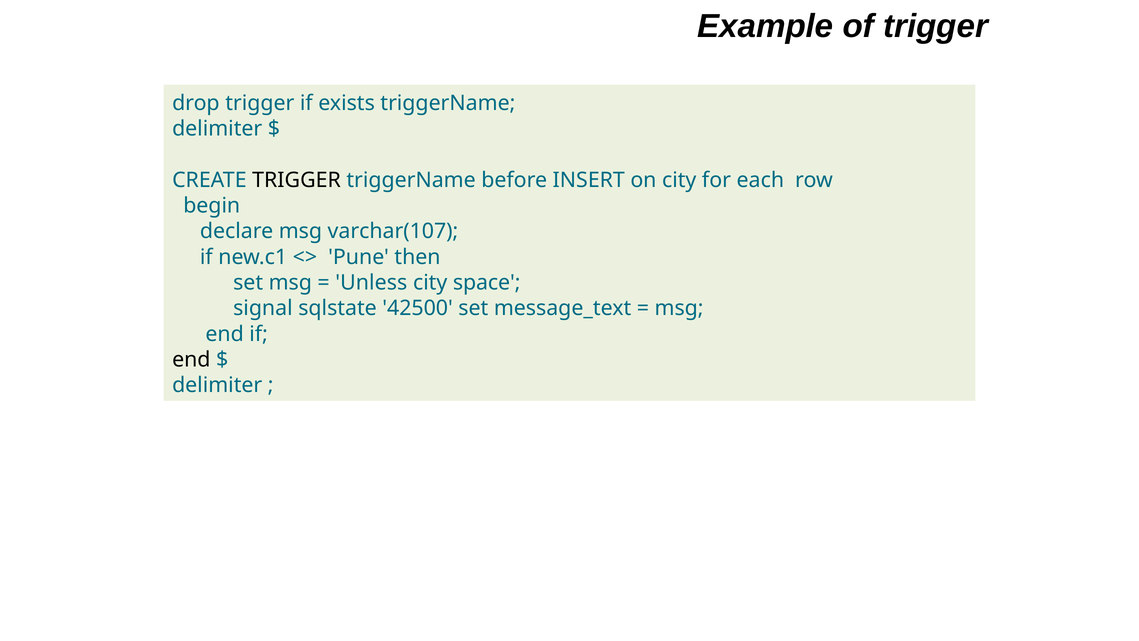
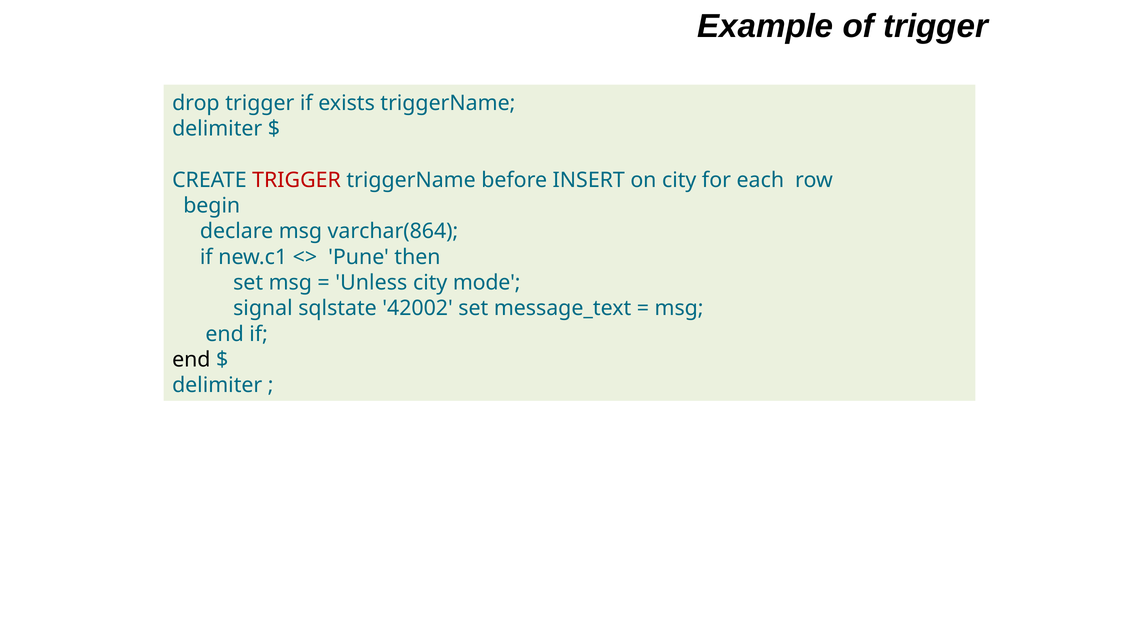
TRIGGER at (297, 180) colour: black -> red
varchar(107: varchar(107 -> varchar(864
space: space -> mode
42500: 42500 -> 42002
